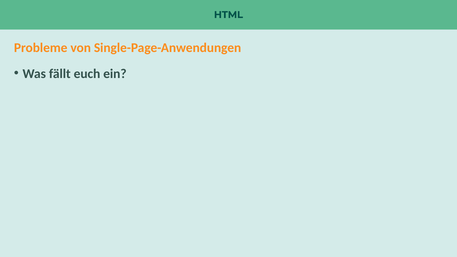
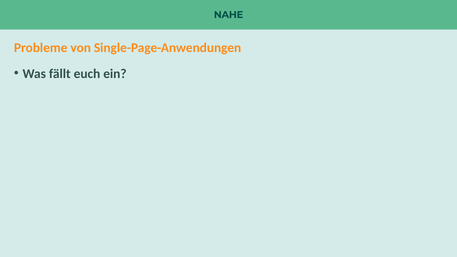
HTML: HTML -> NAHE
